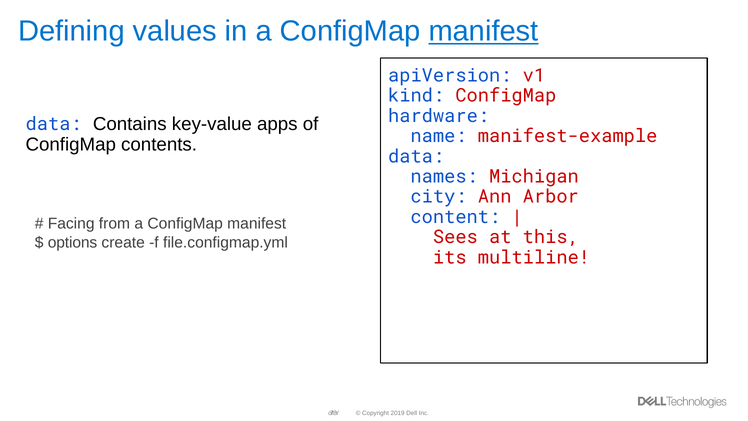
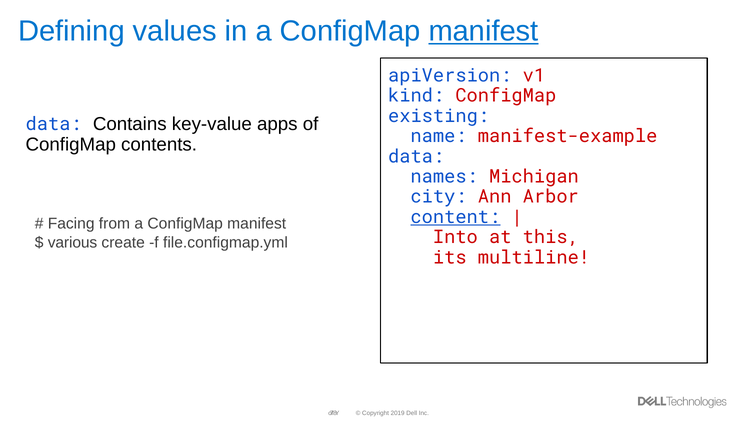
hardware: hardware -> existing
content underline: none -> present
Sees: Sees -> Into
options: options -> various
